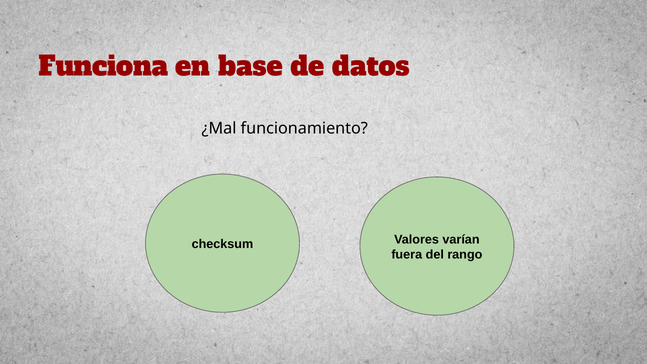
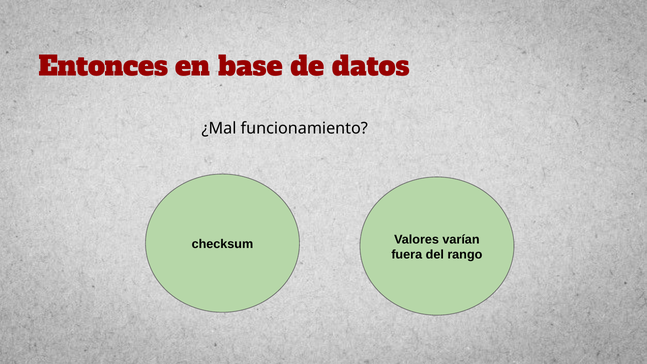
Funciona: Funciona -> Entonces
